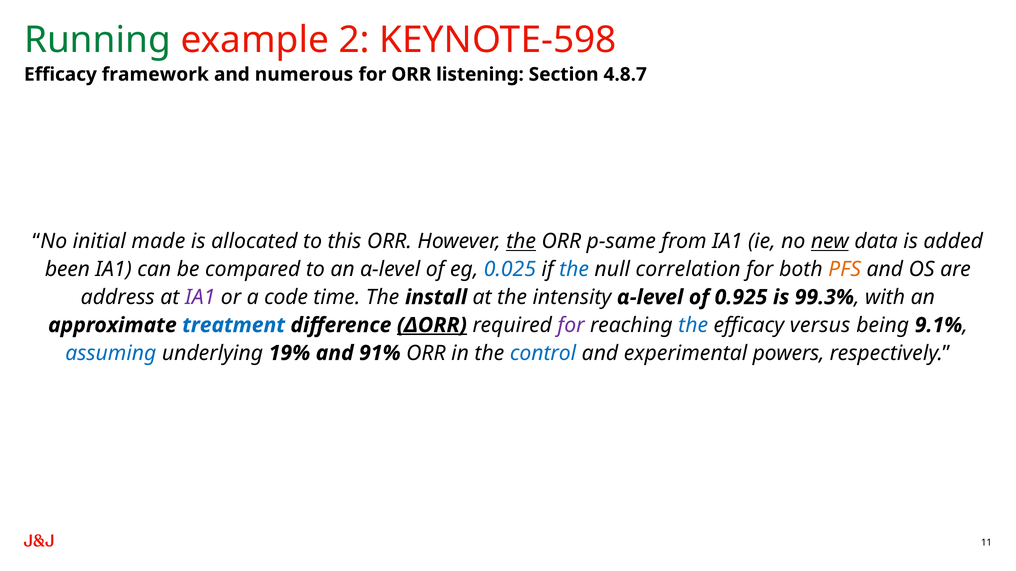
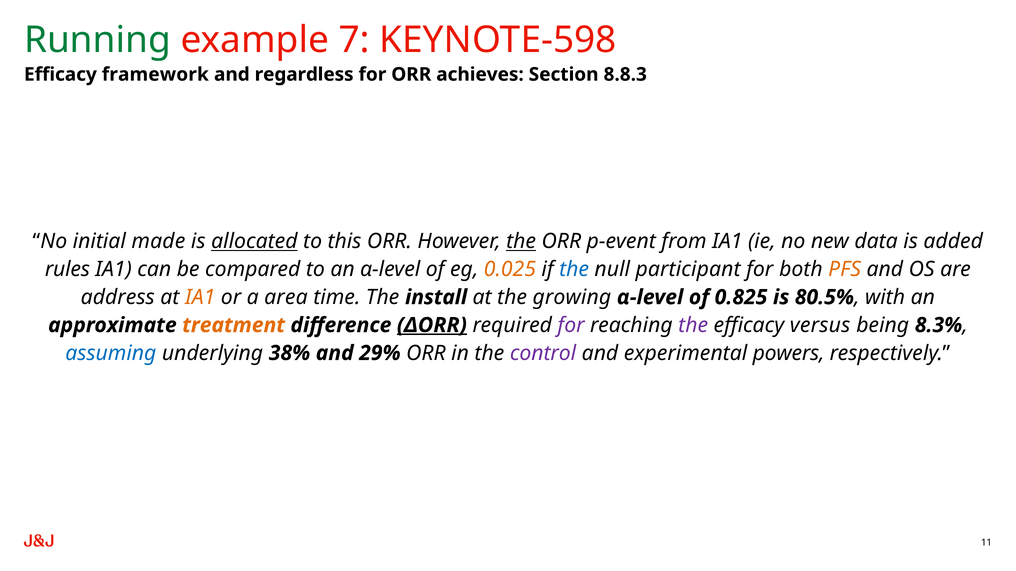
2: 2 -> 7
numerous: numerous -> regardless
listening: listening -> achieves
4.8.7: 4.8.7 -> 8.8.3
allocated underline: none -> present
p-same: p-same -> p-event
new underline: present -> none
been: been -> rules
0.025 colour: blue -> orange
correlation: correlation -> participant
IA1 at (200, 298) colour: purple -> orange
code: code -> area
intensity: intensity -> growing
0.925: 0.925 -> 0.825
99.3%: 99.3% -> 80.5%
treatment colour: blue -> orange
the at (693, 325) colour: blue -> purple
9.1%: 9.1% -> 8.3%
19%: 19% -> 38%
91%: 91% -> 29%
control colour: blue -> purple
